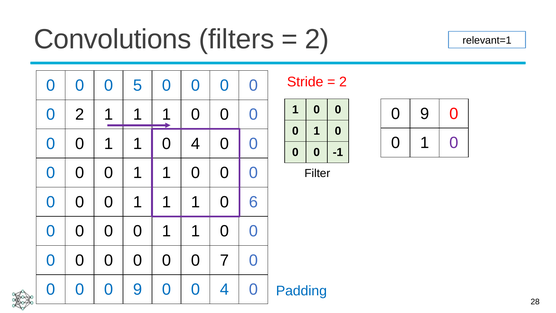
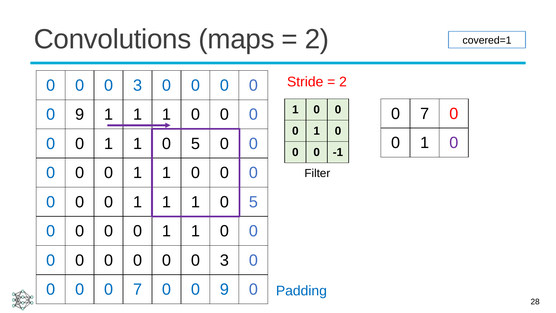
filters: filters -> maps
relevant=1: relevant=1 -> covered=1
5 at (138, 85): 5 -> 3
9 at (425, 114): 9 -> 7
2 at (80, 115): 2 -> 9
4 at (195, 144): 4 -> 5
6 at (253, 202): 6 -> 5
7 at (224, 260): 7 -> 3
0 0 9: 9 -> 7
4 at (224, 289): 4 -> 9
